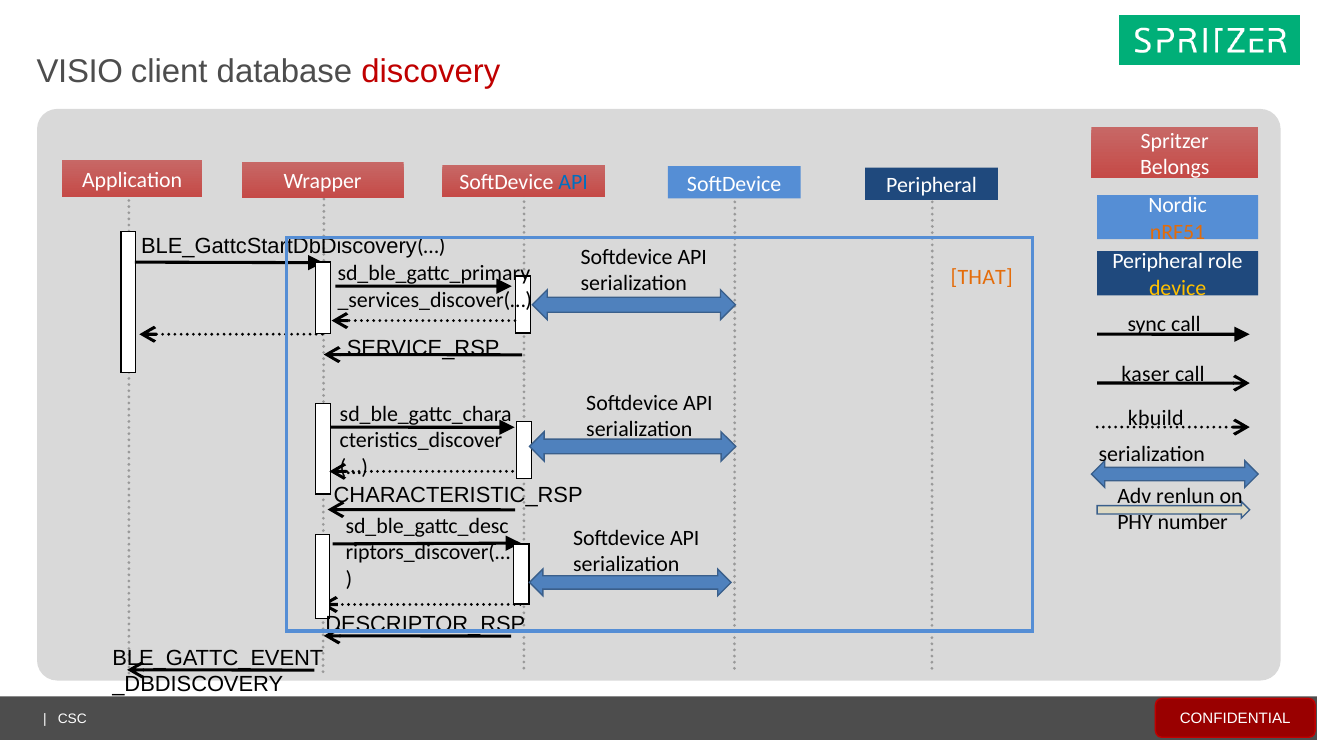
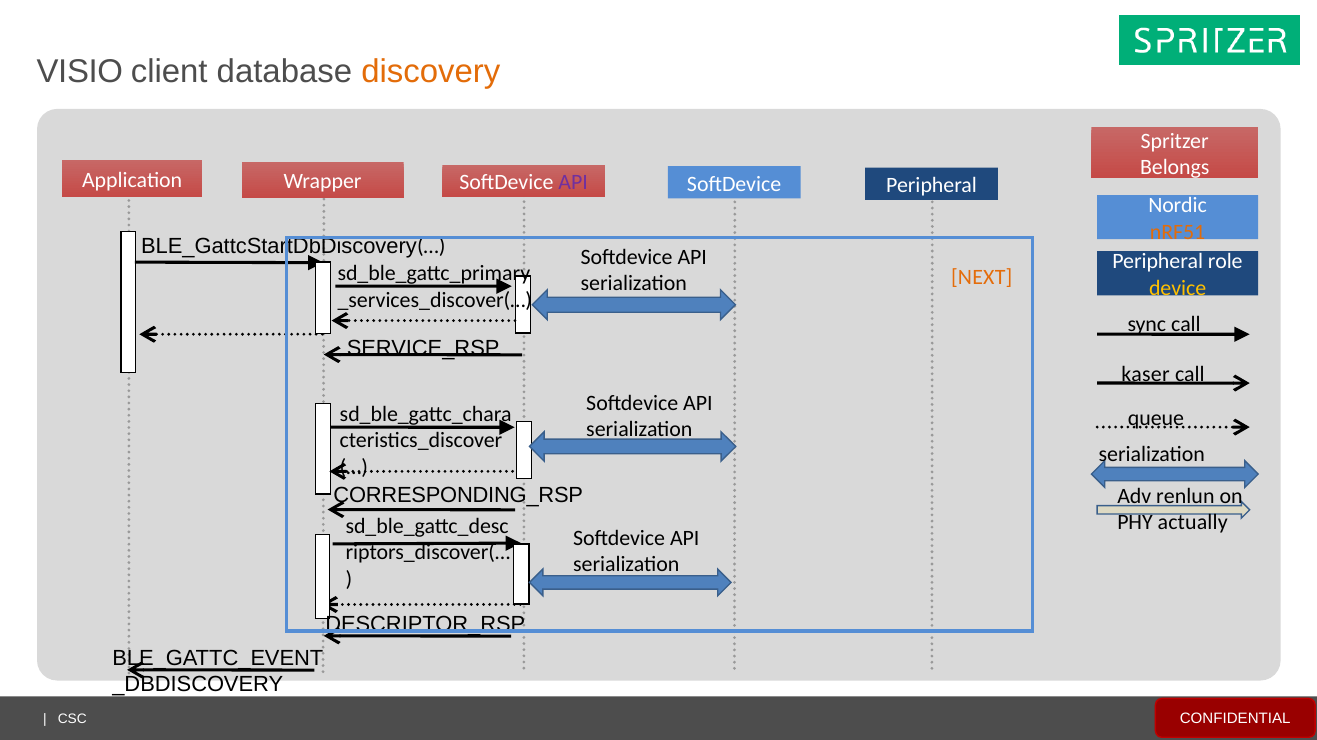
discovery colour: red -> orange
API at (573, 182) colour: blue -> purple
THAT: THAT -> NEXT
kbuild: kbuild -> queue
CHARACTERISTIC_RSP: CHARACTERISTIC_RSP -> CORRESPONDING_RSP
number: number -> actually
